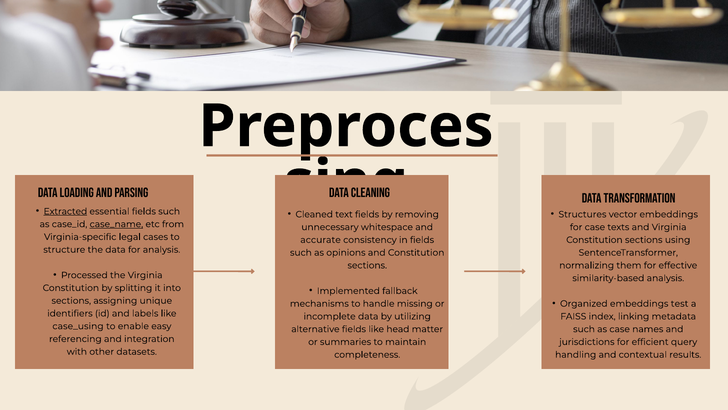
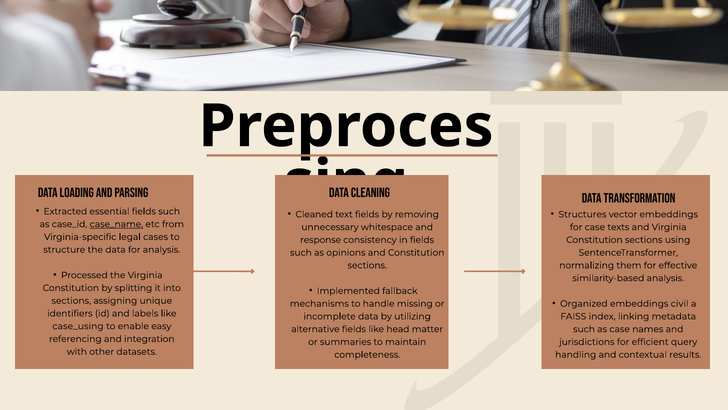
Extracted underline: present -> none
accurate: accurate -> response
test: test -> civil
